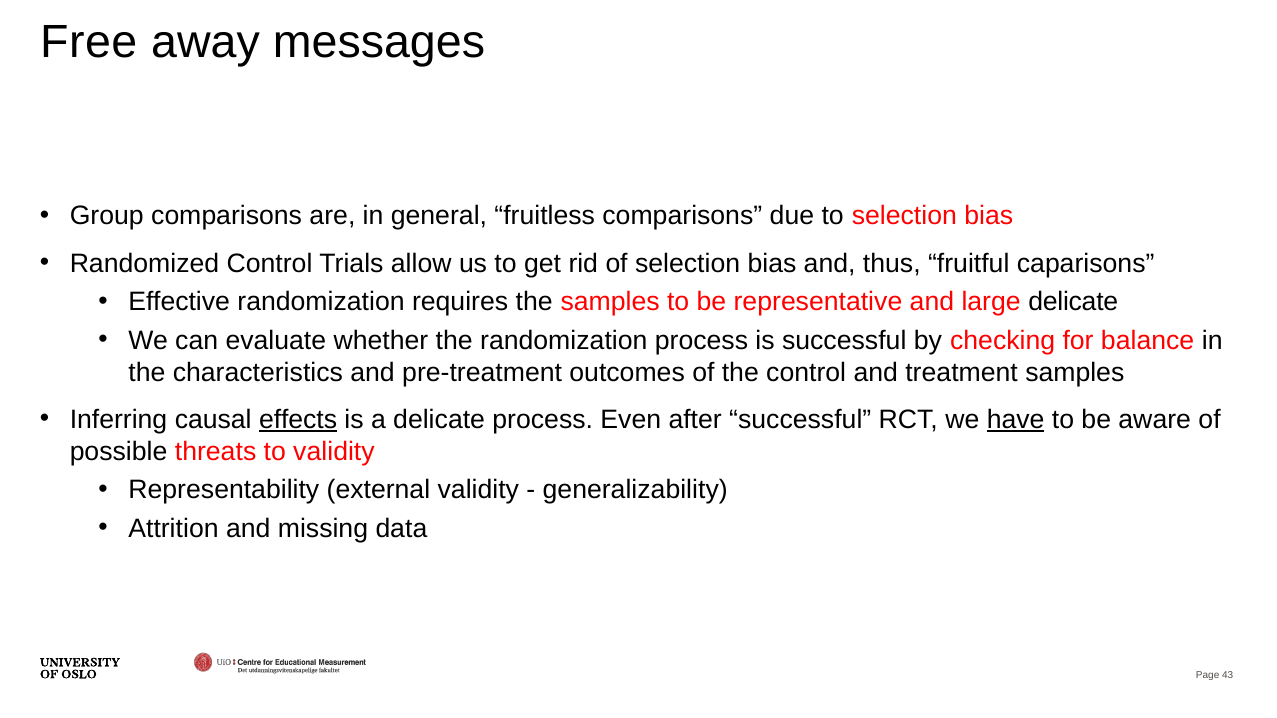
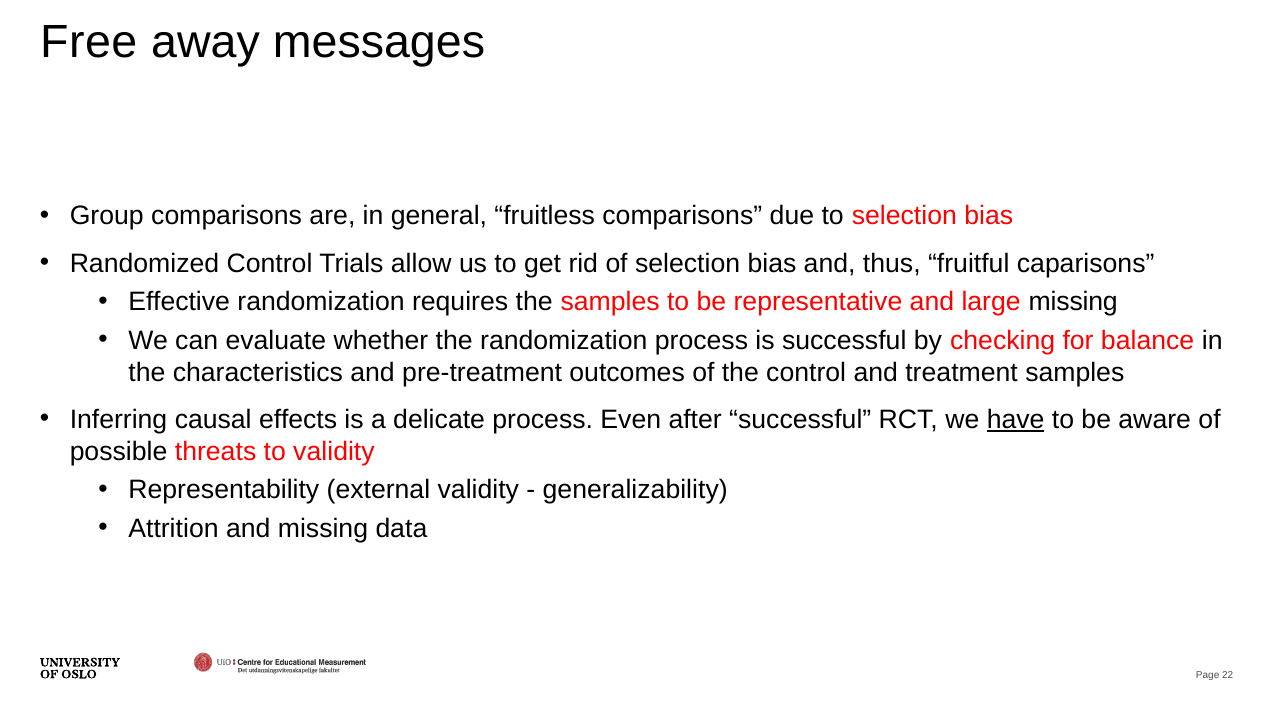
large delicate: delicate -> missing
effects underline: present -> none
43: 43 -> 22
